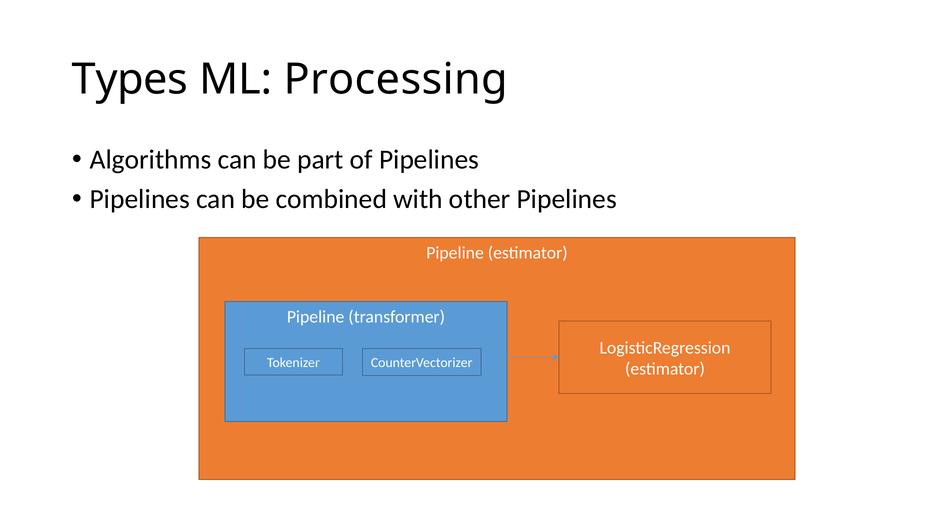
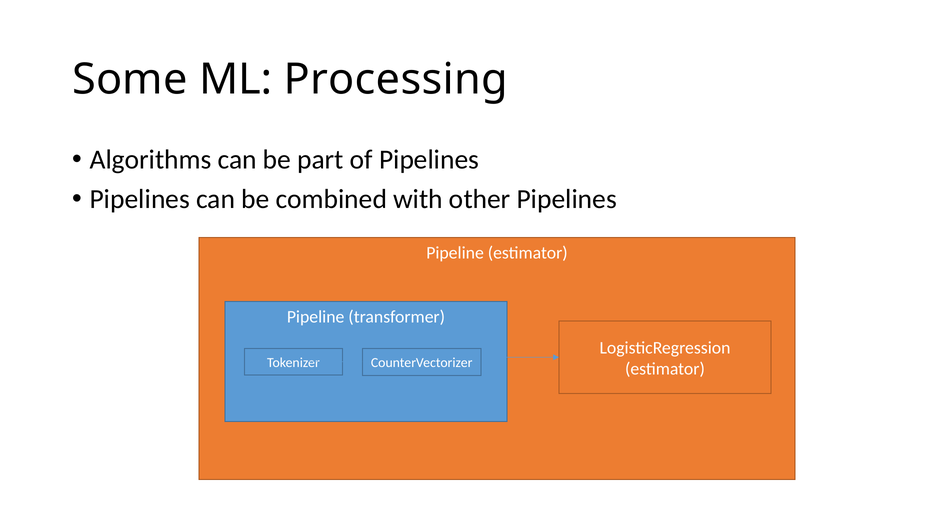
Types: Types -> Some
